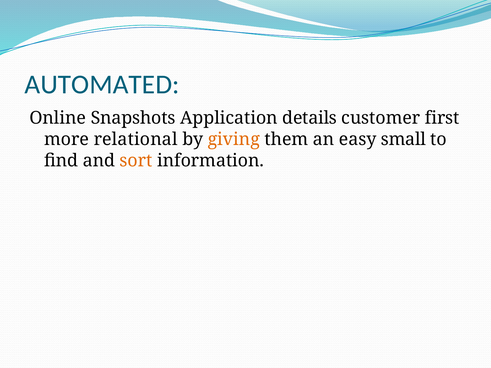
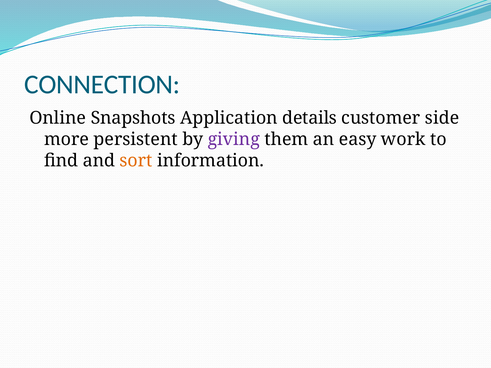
AUTOMATED: AUTOMATED -> CONNECTION
first: first -> side
relational: relational -> persistent
giving colour: orange -> purple
small: small -> work
